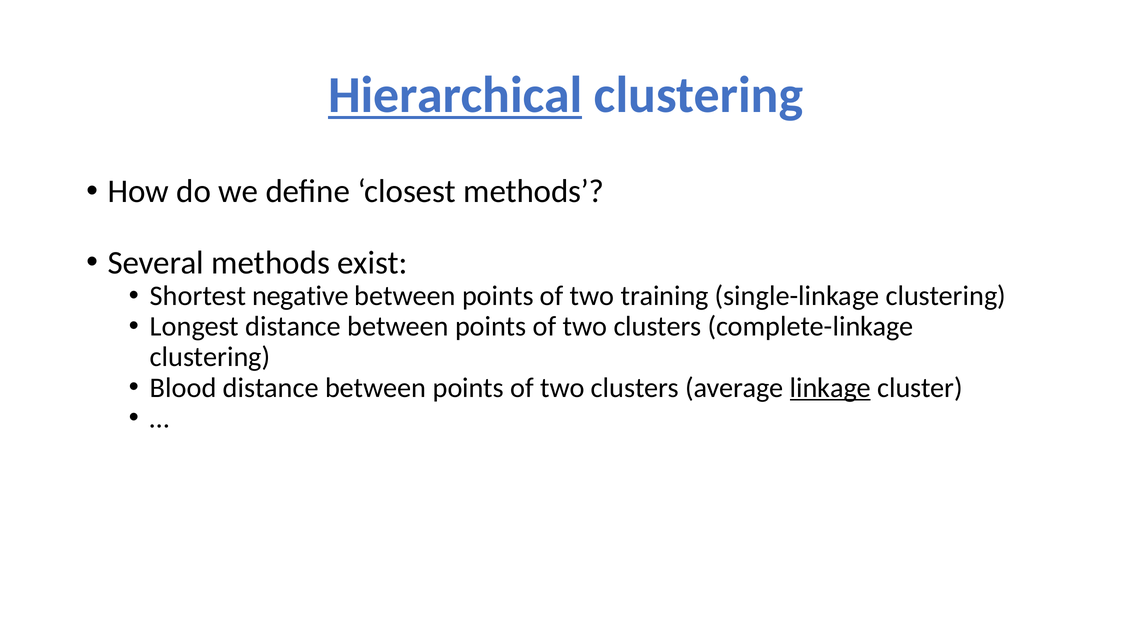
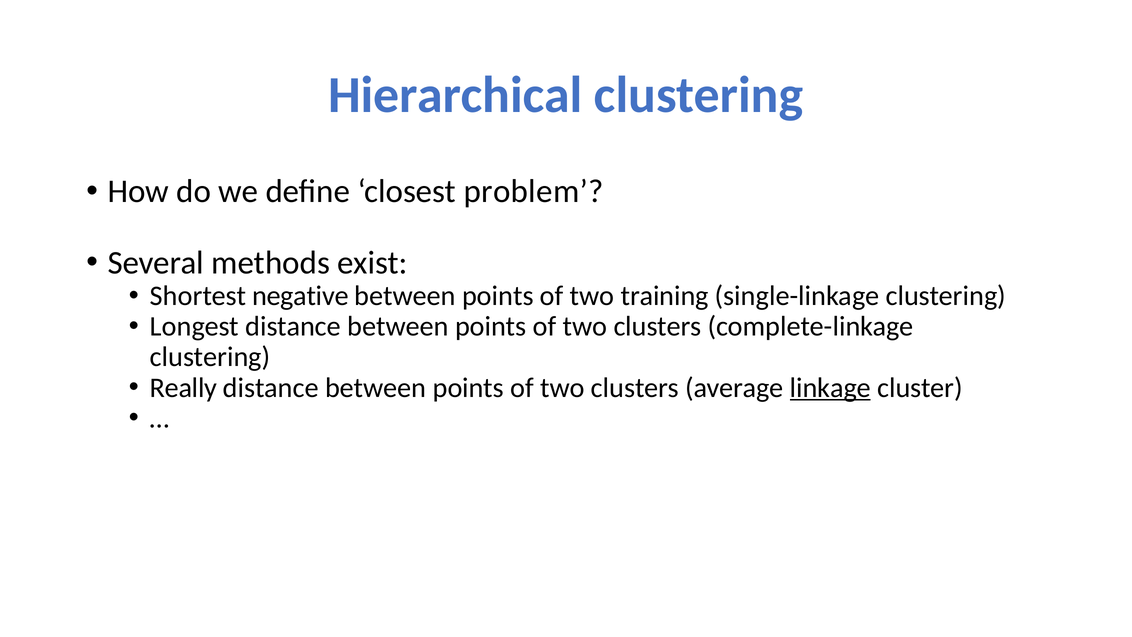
Hierarchical underline: present -> none
closest methods: methods -> problem
Blood: Blood -> Really
